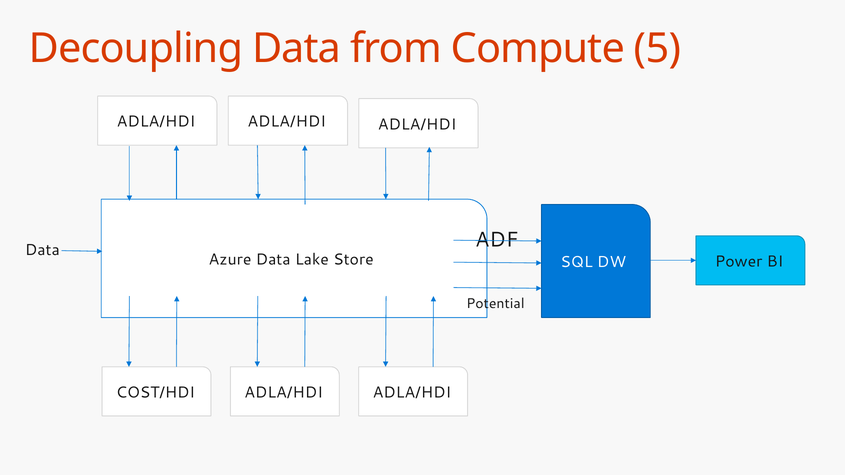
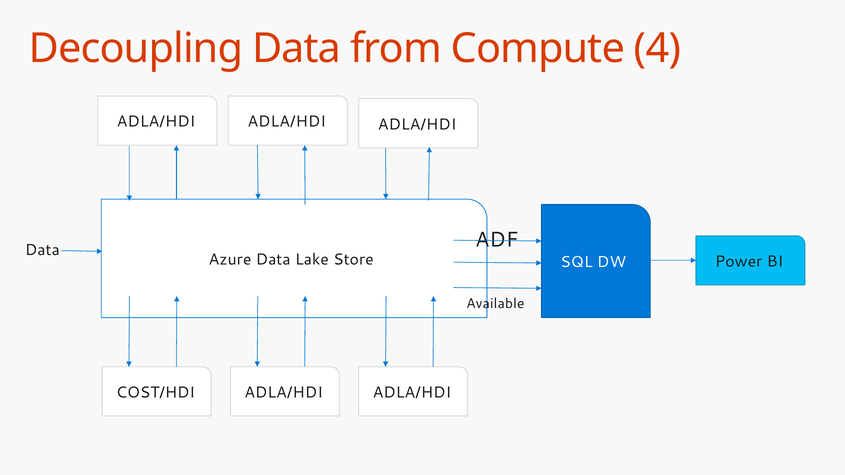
5: 5 -> 4
Potential: Potential -> Available
